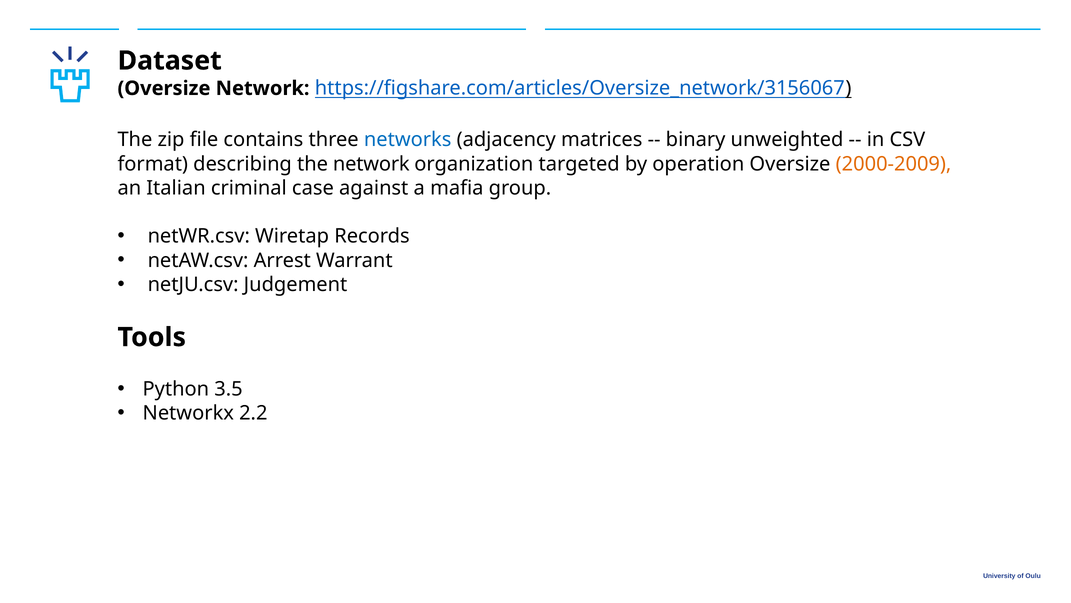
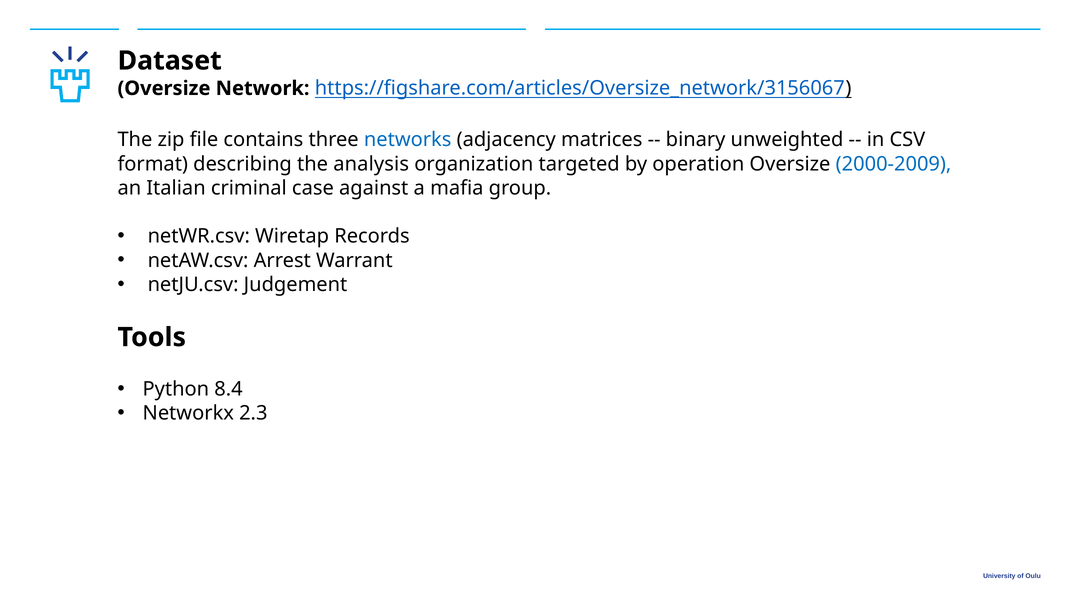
the network: network -> analysis
2000-2009 colour: orange -> blue
3.5: 3.5 -> 8.4
2.2: 2.2 -> 2.3
